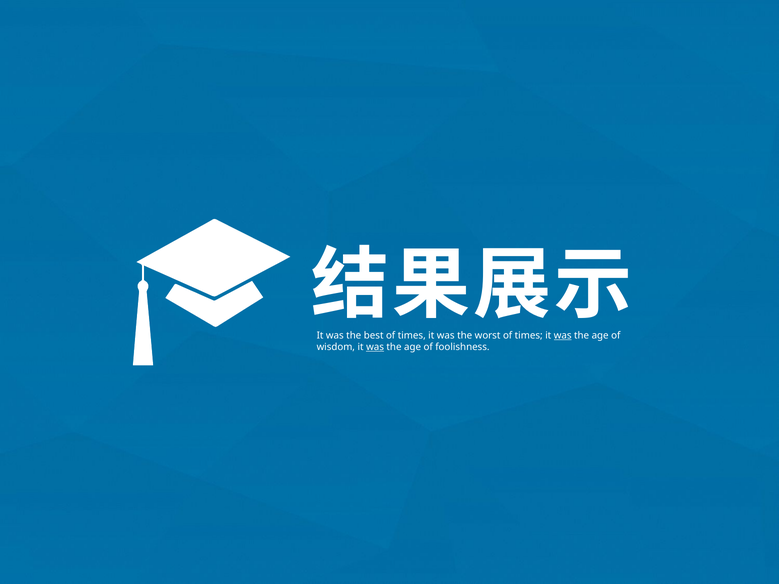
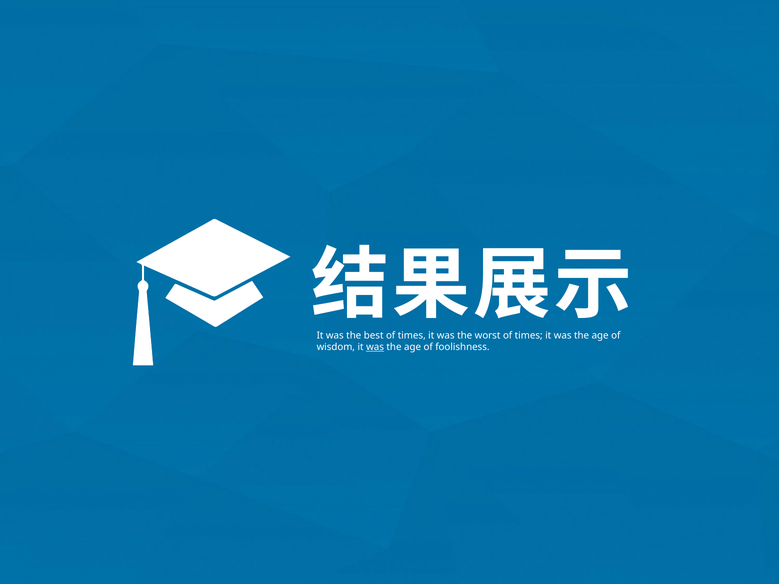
was at (563, 336) underline: present -> none
